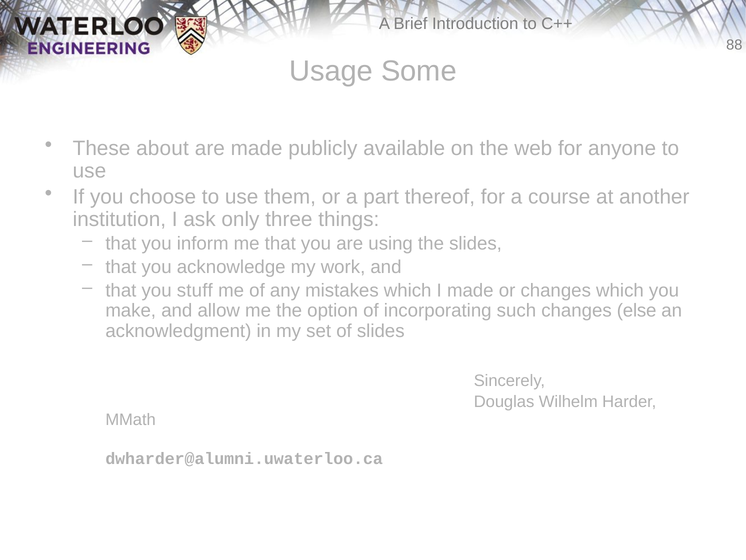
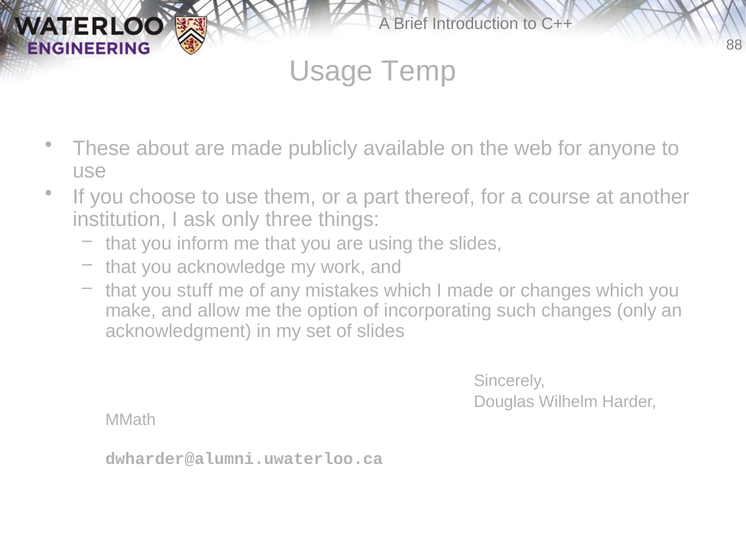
Some: Some -> Temp
changes else: else -> only
